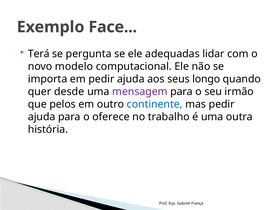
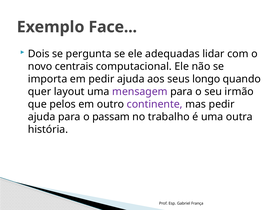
Terá: Terá -> Dois
modelo: modelo -> centrais
desde: desde -> layout
continente colour: blue -> purple
oferece: oferece -> passam
